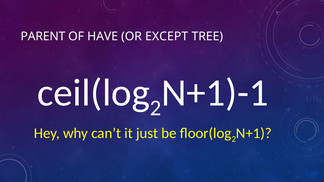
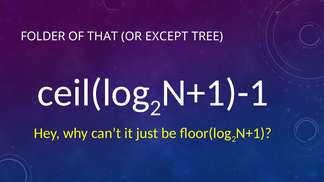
PARENT: PARENT -> FOLDER
HAVE: HAVE -> THAT
